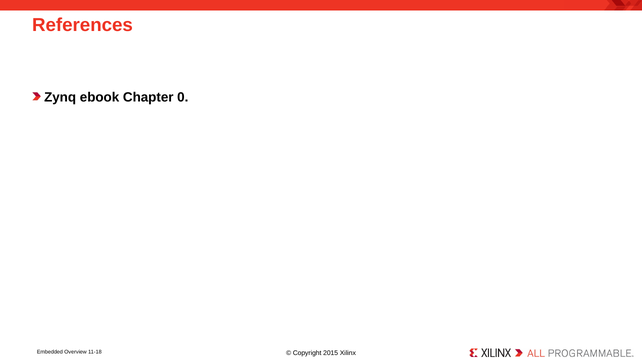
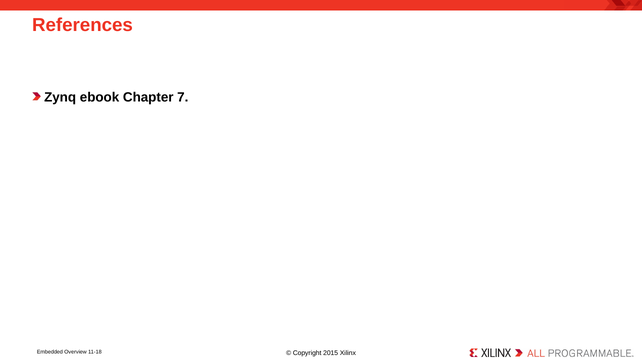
0: 0 -> 7
